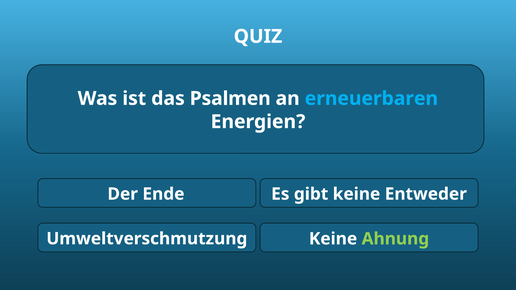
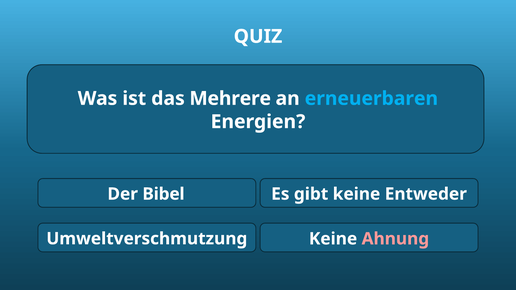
Psalmen: Psalmen -> Mehrere
Ende: Ende -> Bibel
Ahnung colour: light green -> pink
